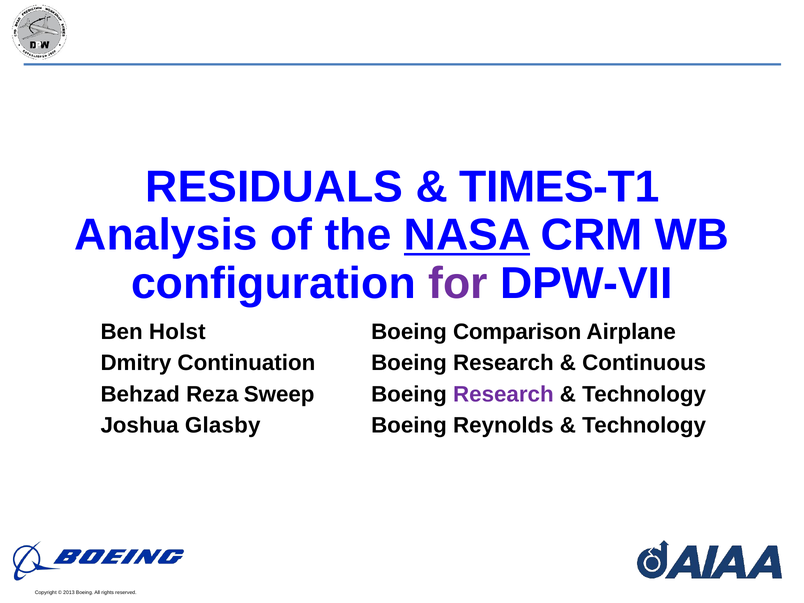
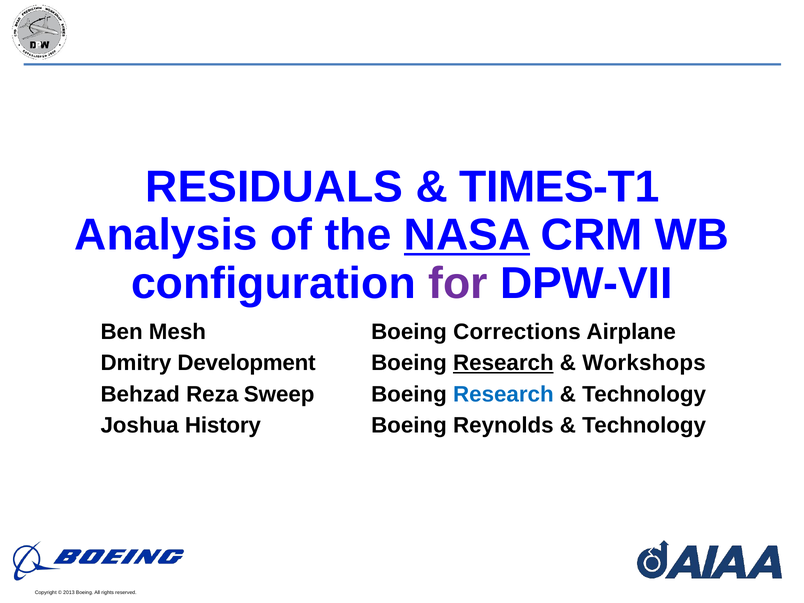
Holst: Holst -> Mesh
Comparison: Comparison -> Corrections
Continuation: Continuation -> Development
Research at (503, 363) underline: none -> present
Continuous: Continuous -> Workshops
Research at (503, 394) colour: purple -> blue
Glasby: Glasby -> History
